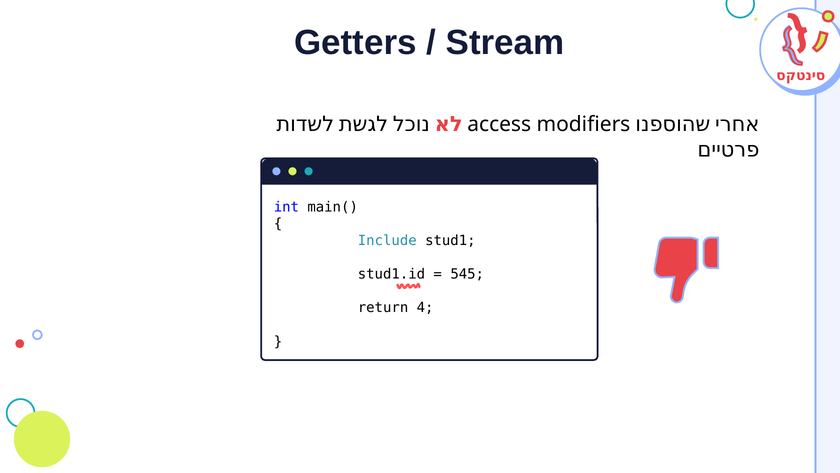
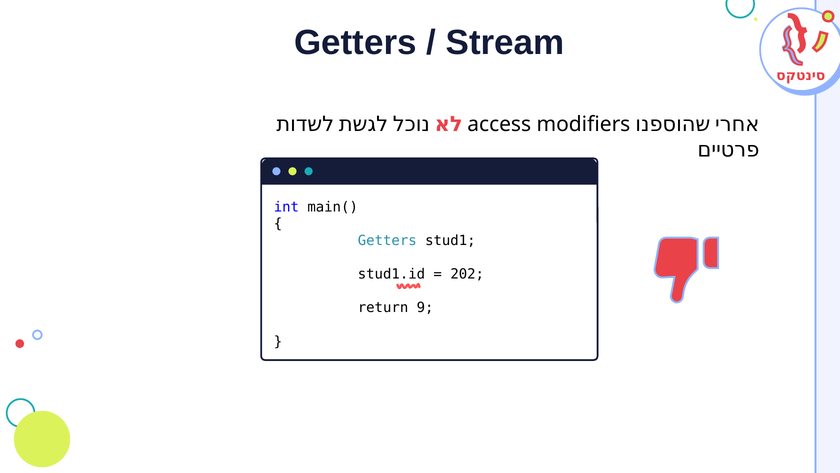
Include at (387, 240): Include -> Getters
545: 545 -> 202
4: 4 -> 9
